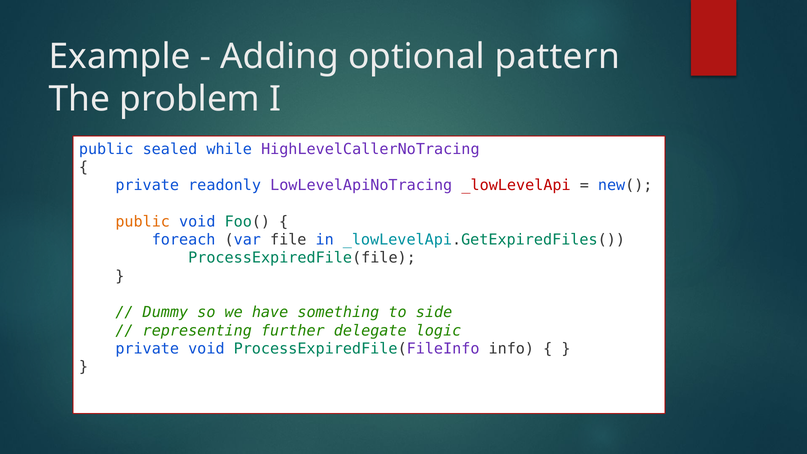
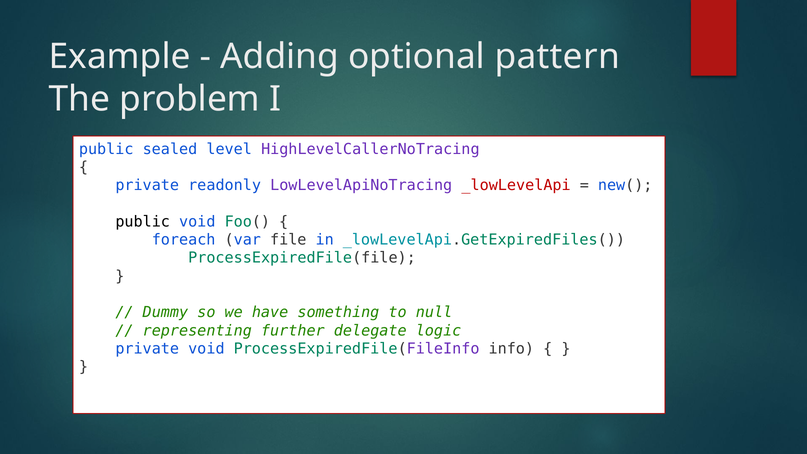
while: while -> level
public at (143, 222) colour: orange -> black
side: side -> null
